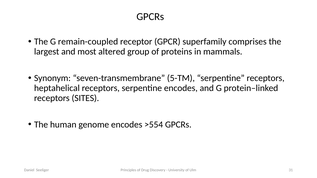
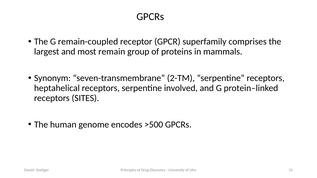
altered: altered -> remain
5-TM: 5-TM -> 2-TM
serpentine encodes: encodes -> involved
>554: >554 -> >500
